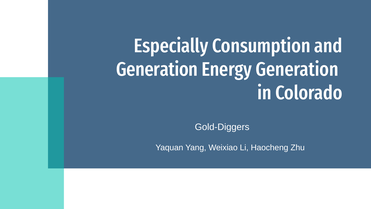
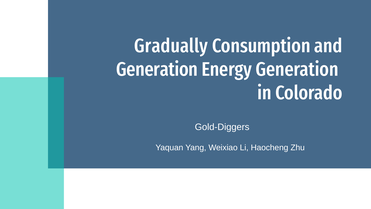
Especially: Especially -> Gradually
